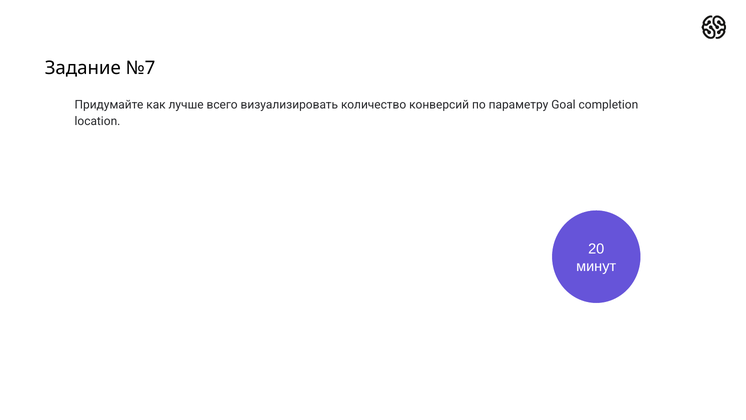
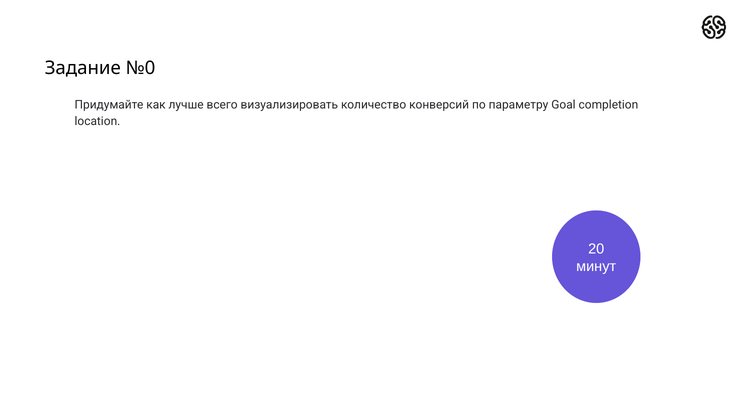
№7: №7 -> №0
